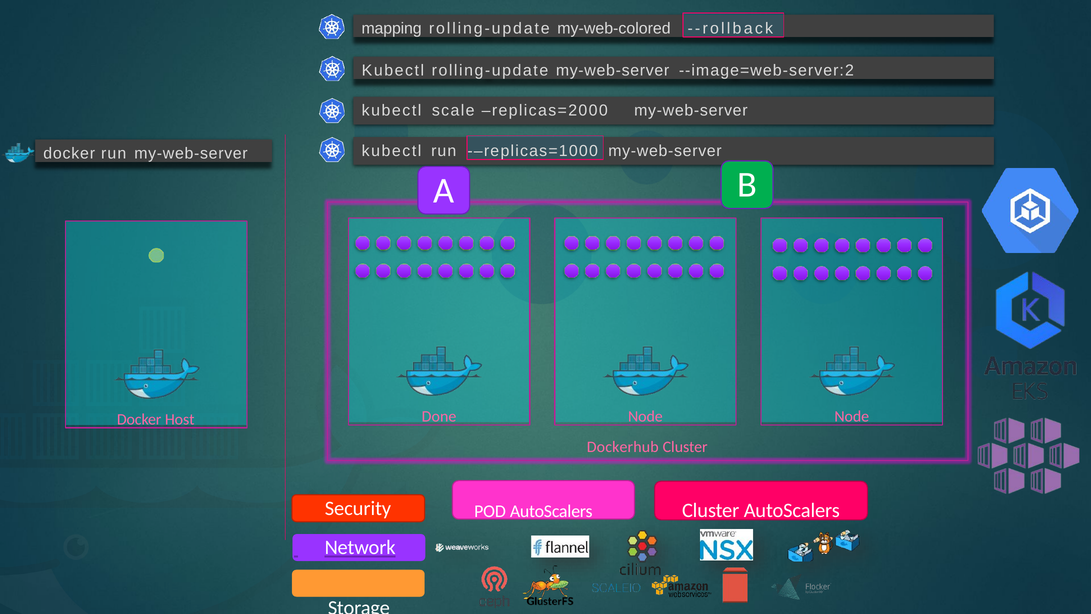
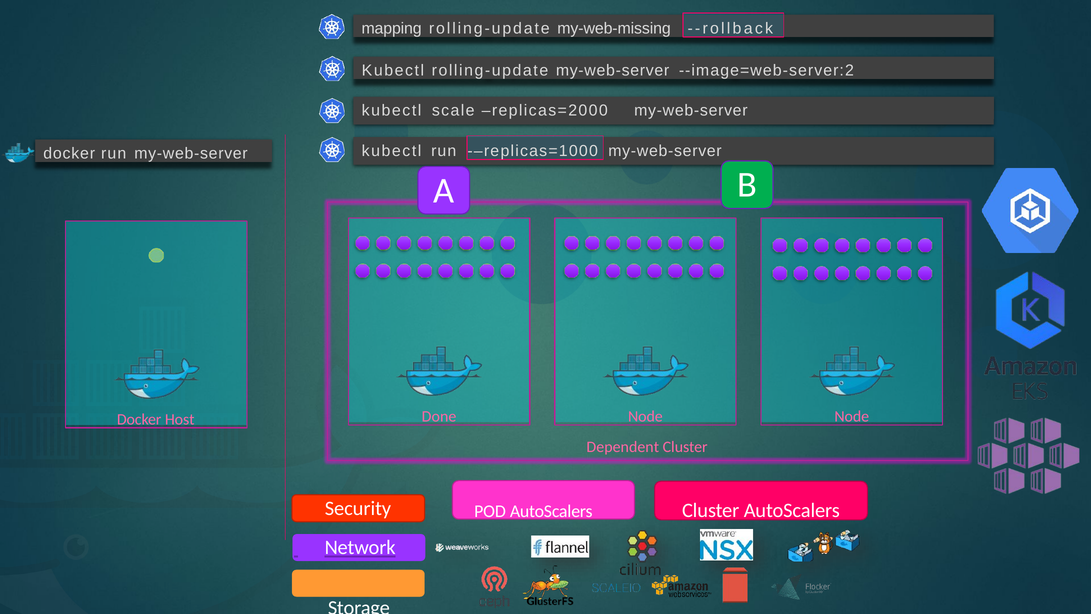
my-web-colored: my-web-colored -> my-web-missing
Dockerhub: Dockerhub -> Dependent
